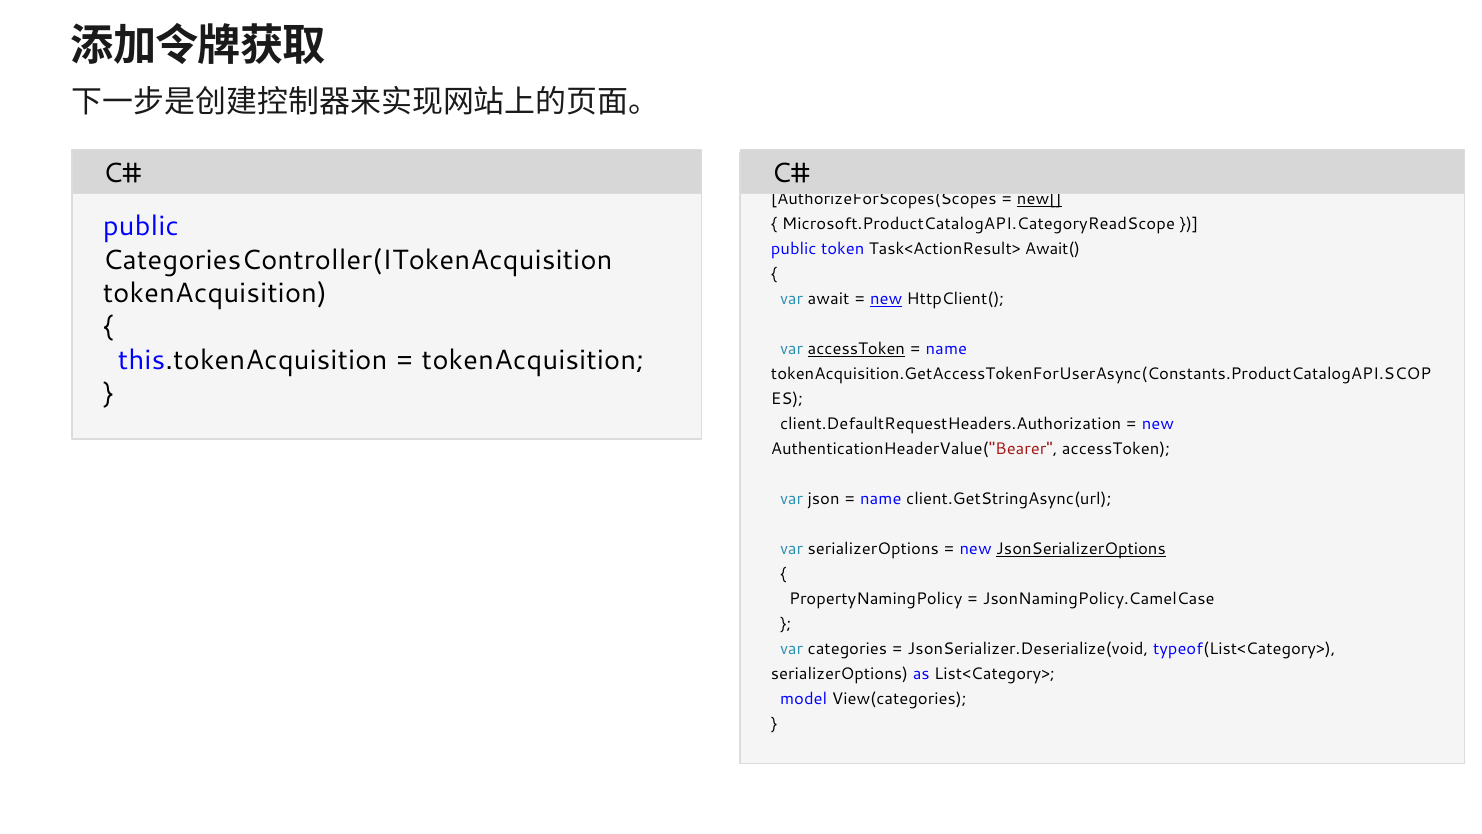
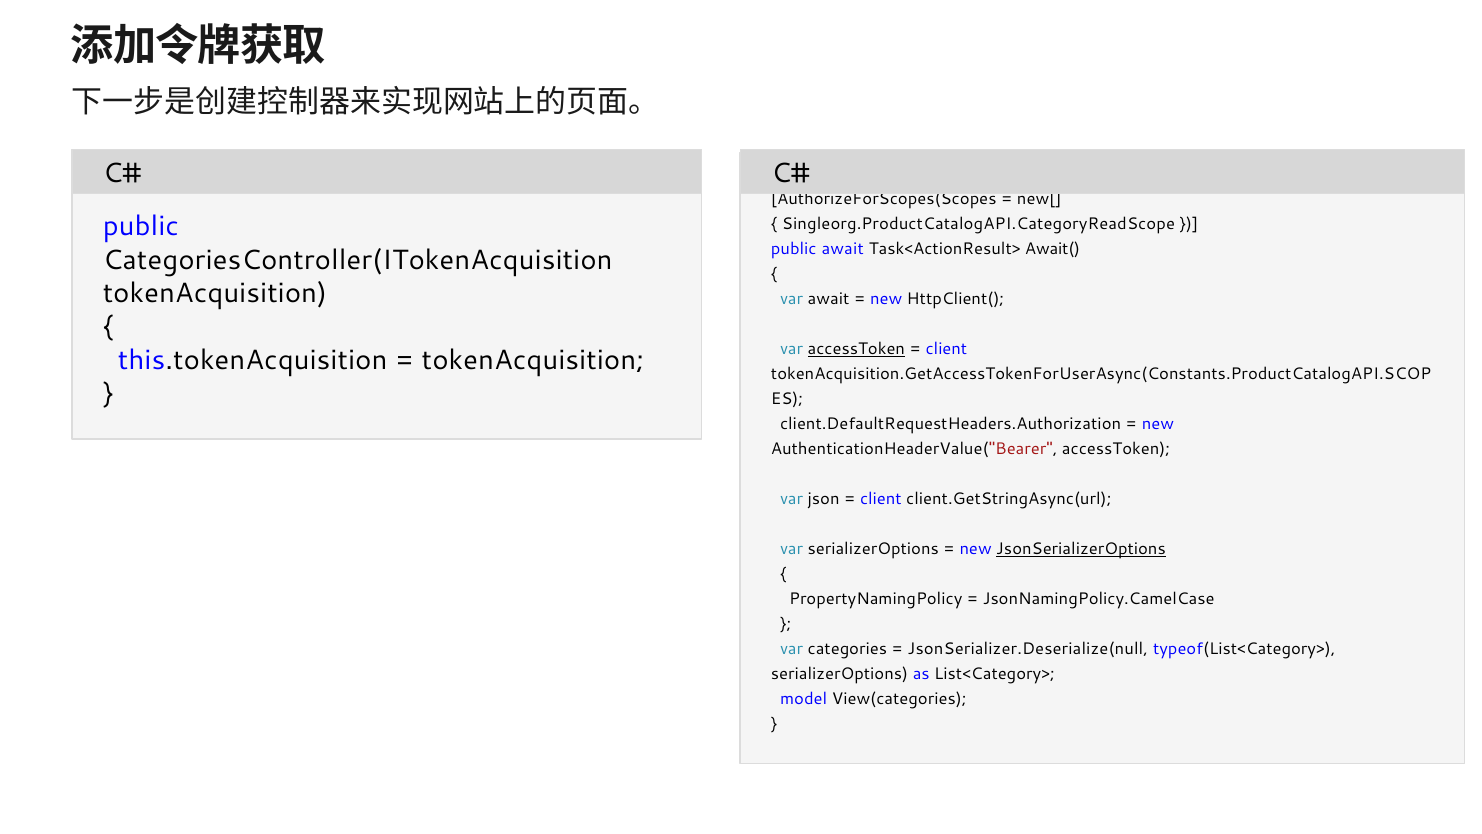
new[ underline: present -> none
Microsoft.ProductCatalogAPI.CategoryReadScope: Microsoft.ProductCatalogAPI.CategoryReadScope -> Singleorg.ProductCatalogAPI.CategoryReadScope
public token: token -> await
new at (886, 299) underline: present -> none
name at (946, 349): name -> client
name at (881, 499): name -> client
JsonSerializer.Deserialize(void: JsonSerializer.Deserialize(void -> JsonSerializer.Deserialize(null
